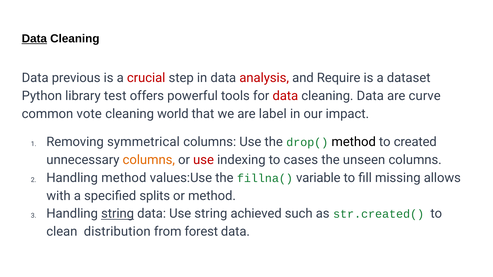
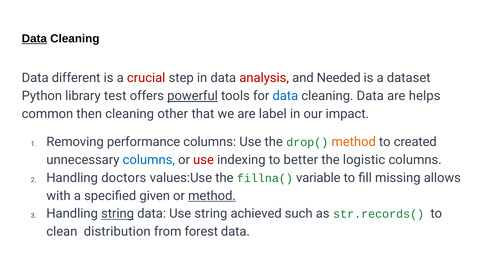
previous: previous -> different
Require: Require -> Needed
powerful underline: none -> present
data at (285, 96) colour: red -> blue
curve: curve -> helps
vote: vote -> then
world: world -> other
symmetrical: symmetrical -> performance
method at (354, 142) colour: black -> orange
columns at (149, 160) colour: orange -> blue
cases: cases -> better
unseen: unseen -> logistic
Handling method: method -> doctors
splits: splits -> given
method at (212, 196) underline: none -> present
str.created(: str.created( -> str.records(
